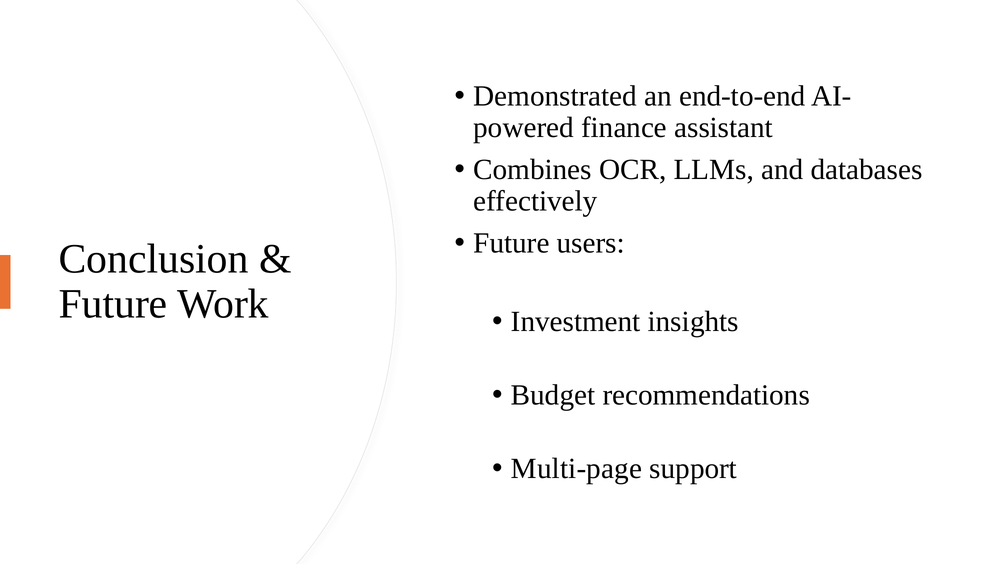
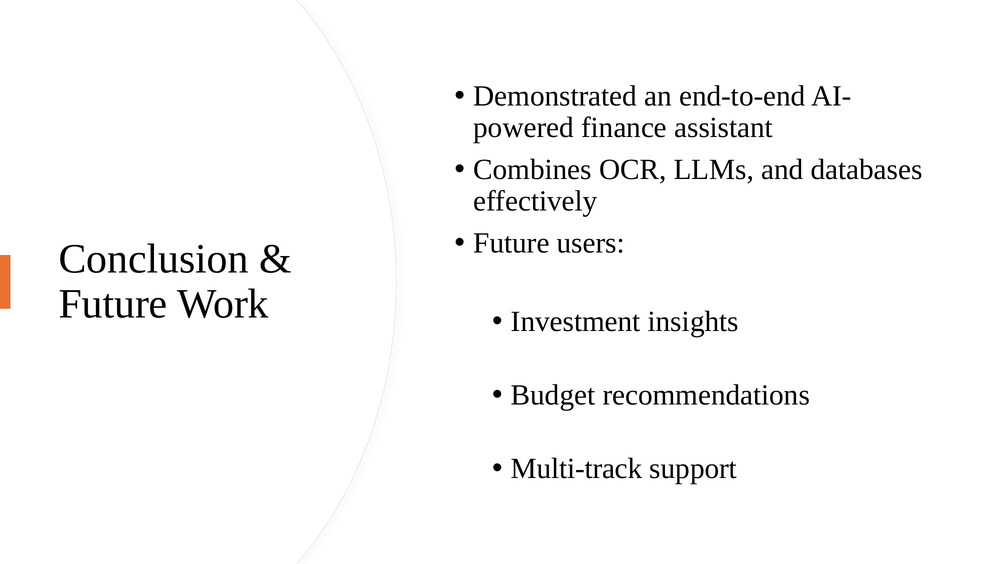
Multi-page: Multi-page -> Multi-track
